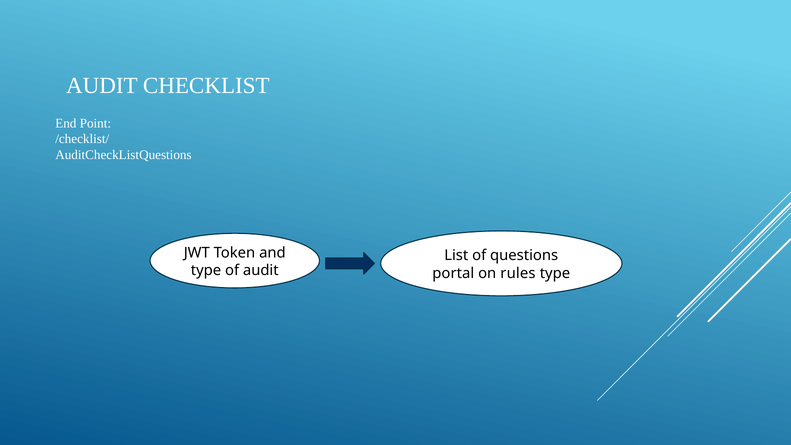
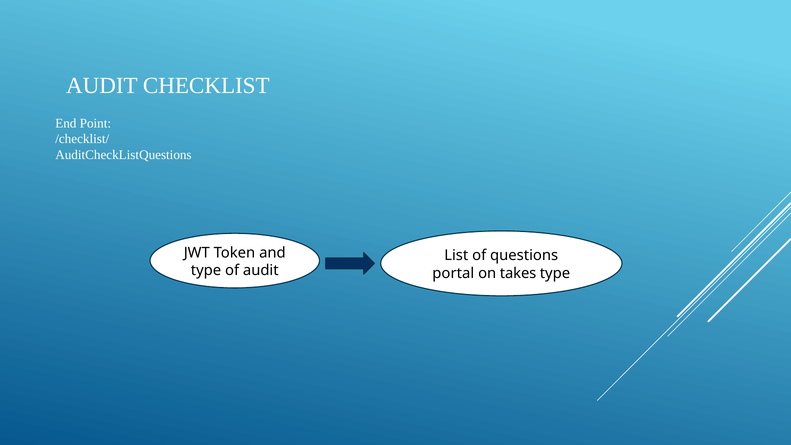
rules: rules -> takes
